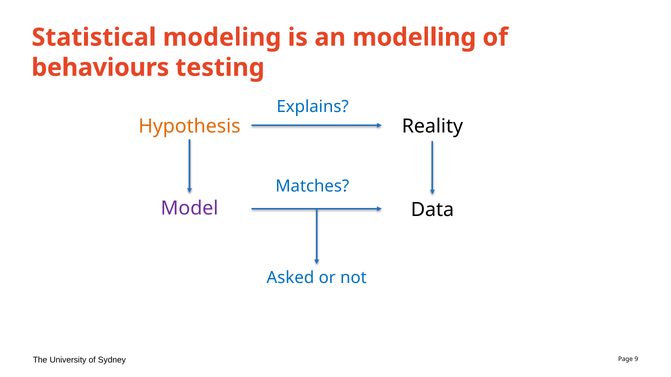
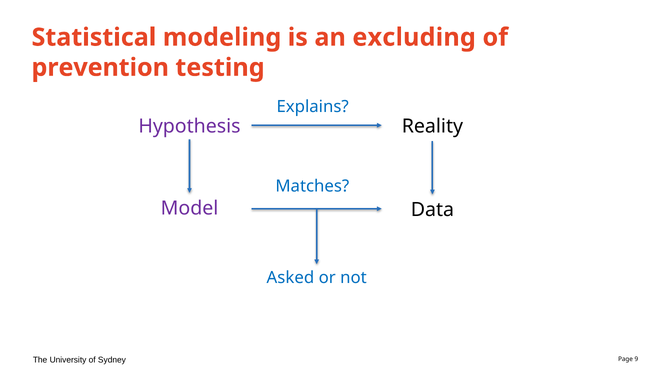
modelling: modelling -> excluding
behaviours: behaviours -> prevention
Hypothesis colour: orange -> purple
